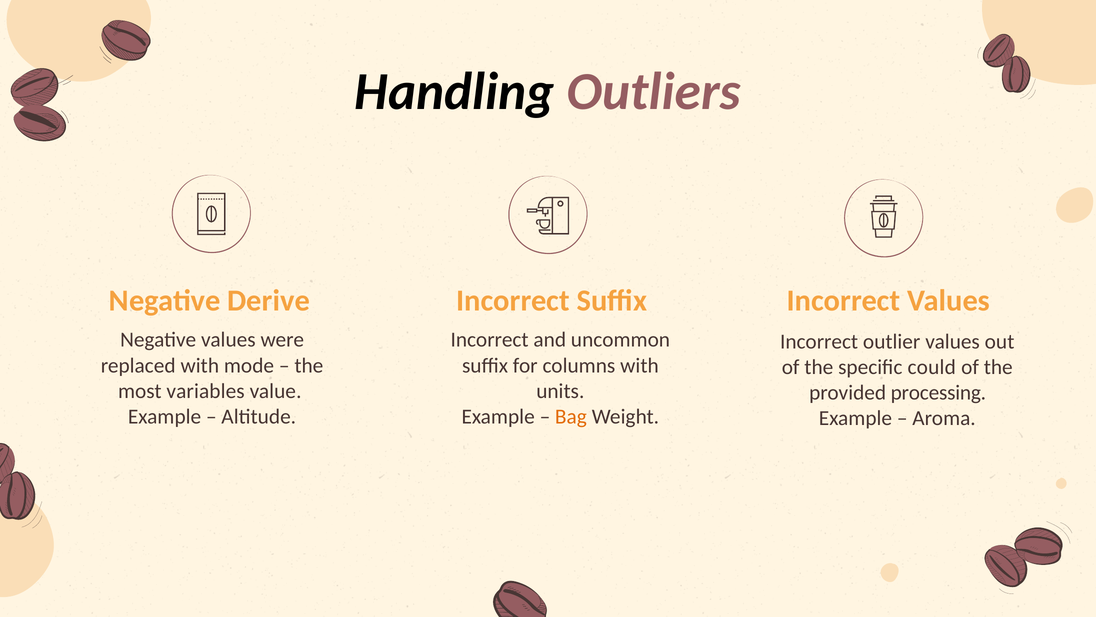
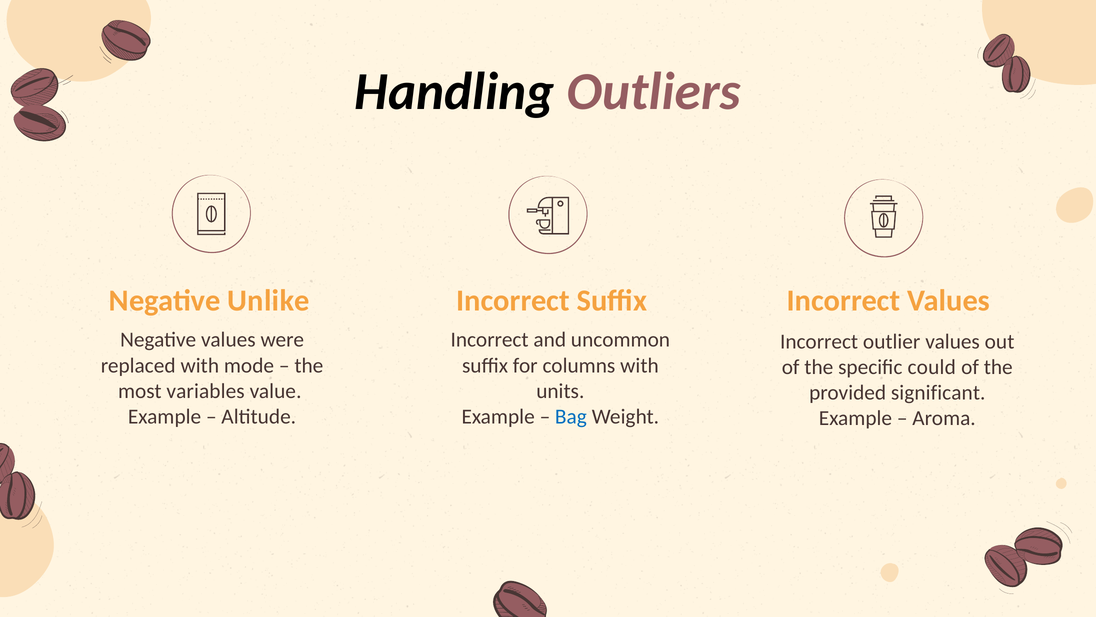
Derive: Derive -> Unlike
processing: processing -> significant
Bag colour: orange -> blue
